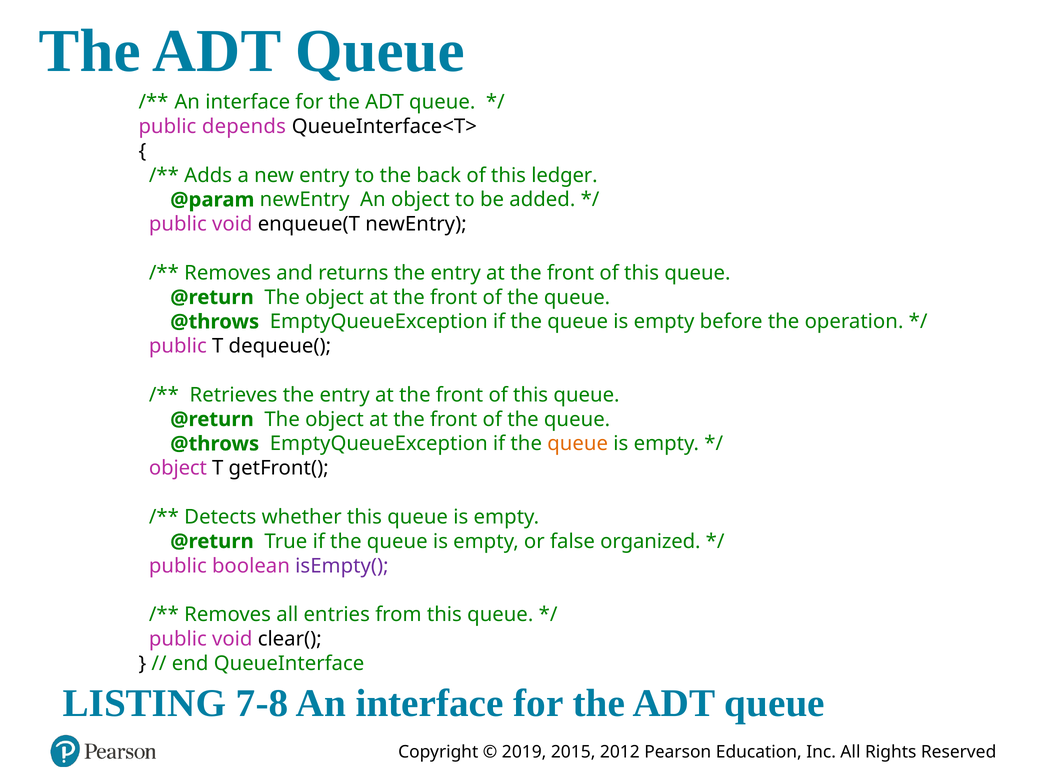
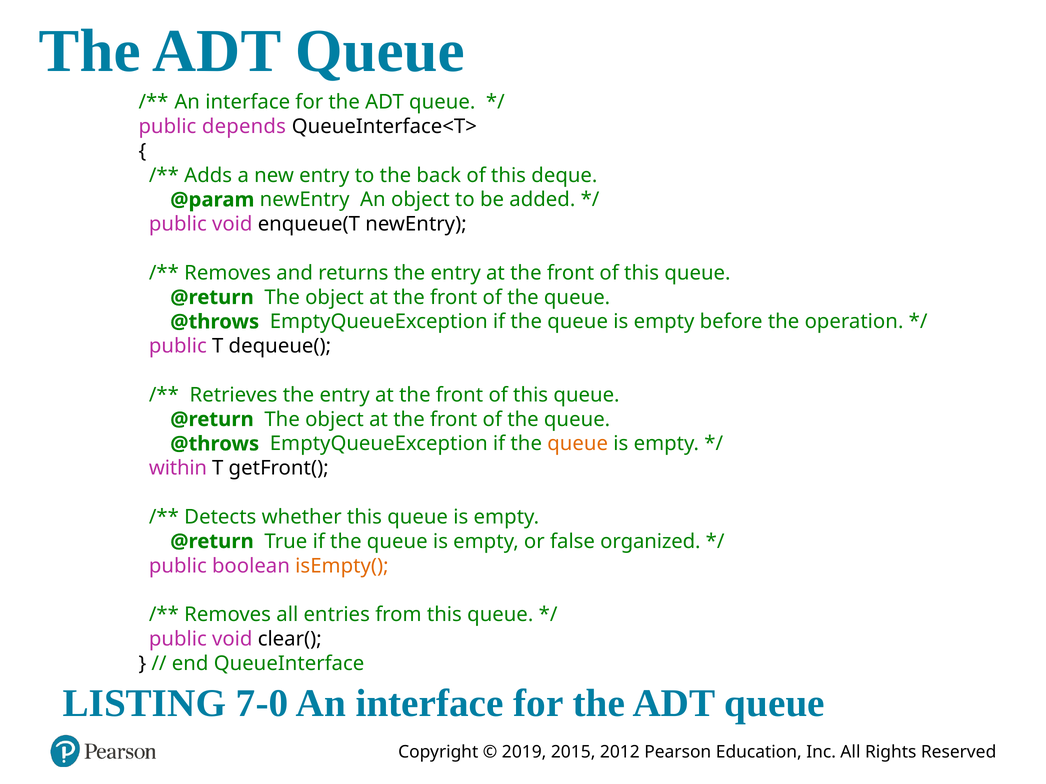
ledger: ledger -> deque
object at (178, 468): object -> within
isEmpty( colour: purple -> orange
7-8: 7-8 -> 7-0
